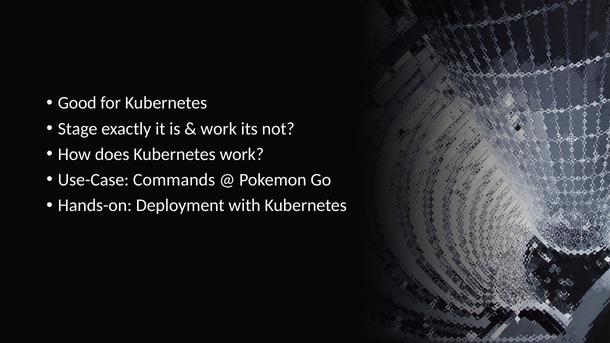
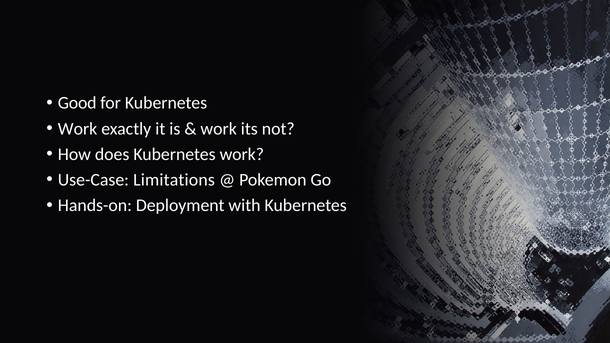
Stage at (78, 129): Stage -> Work
Commands: Commands -> Limitations
